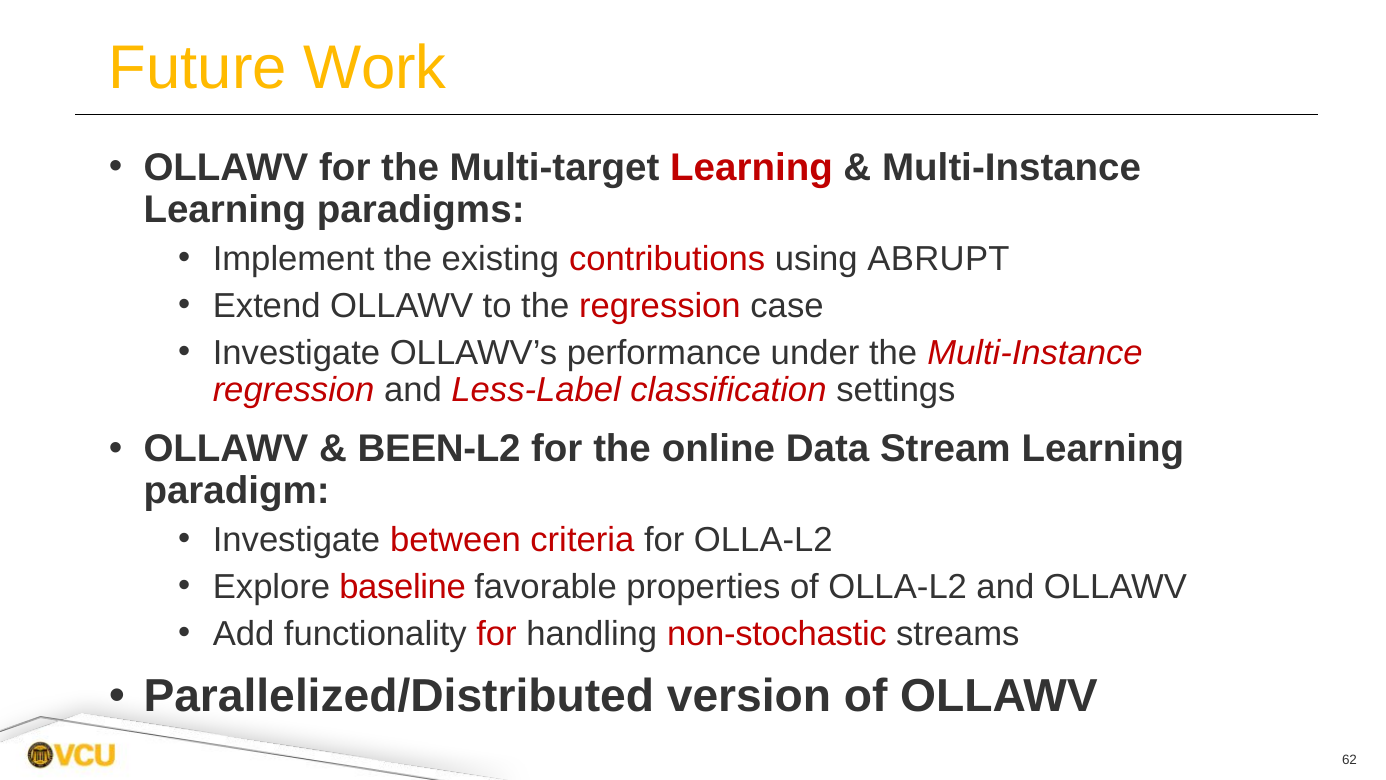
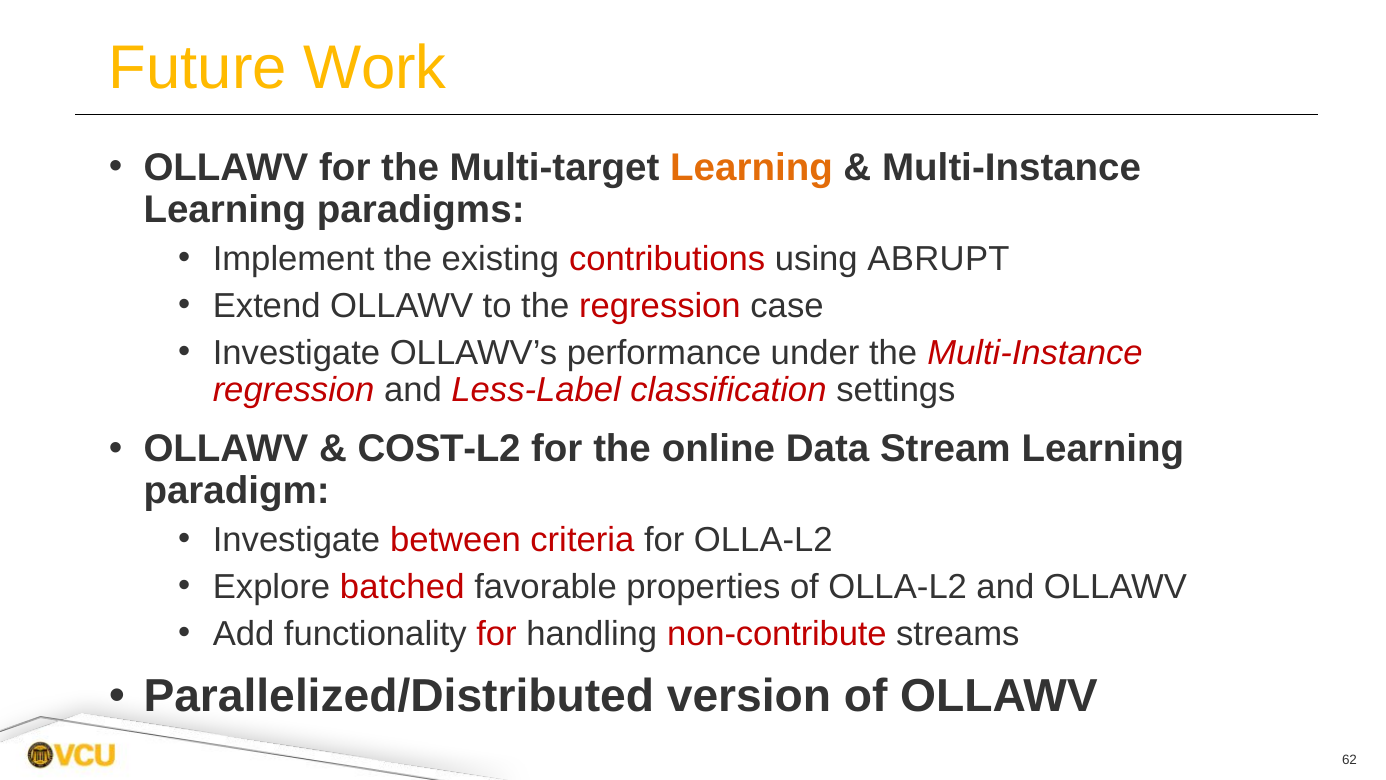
Learning at (752, 168) colour: red -> orange
BEEN-L2: BEEN-L2 -> COST-L2
baseline: baseline -> batched
non-stochastic: non-stochastic -> non-contribute
